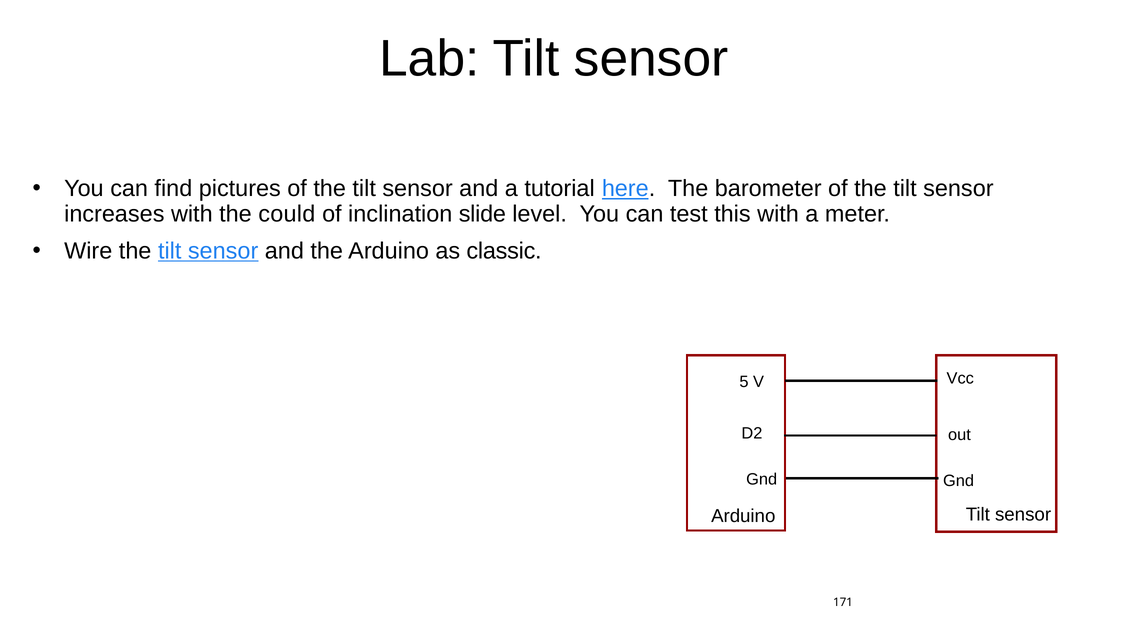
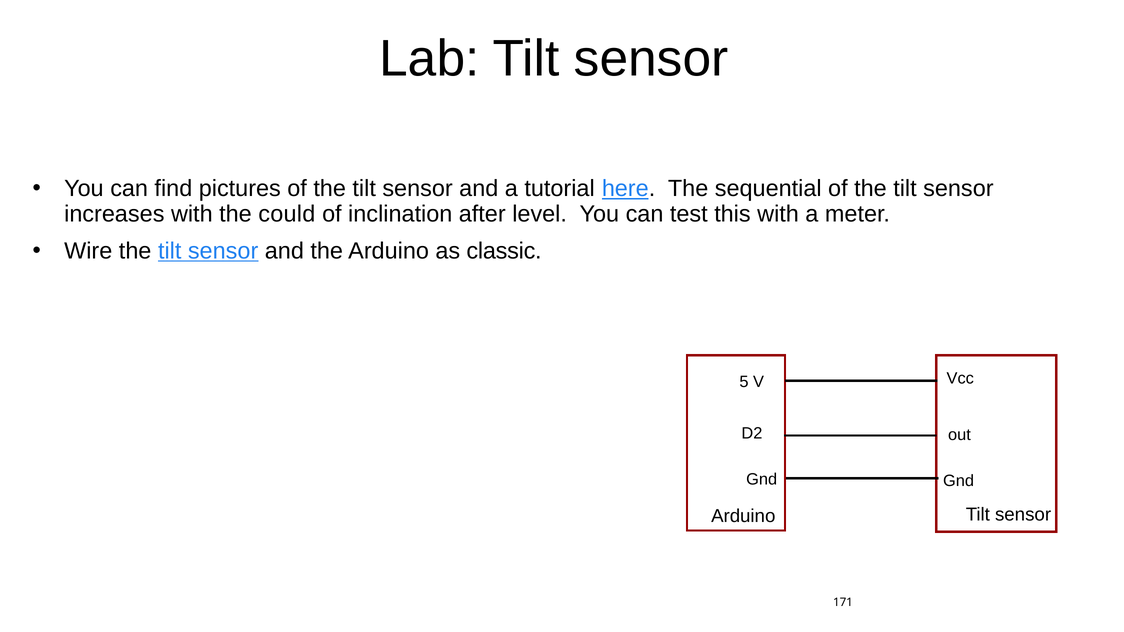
barometer: barometer -> sequential
slide: slide -> after
